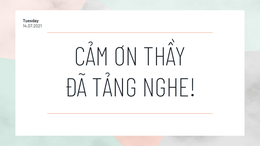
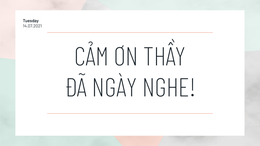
TẢNG: TẢNG -> NGÀY
